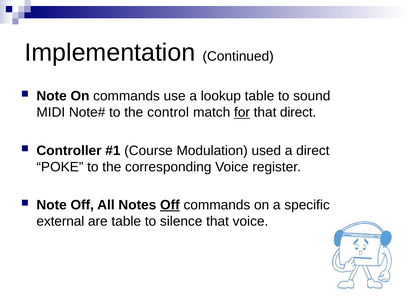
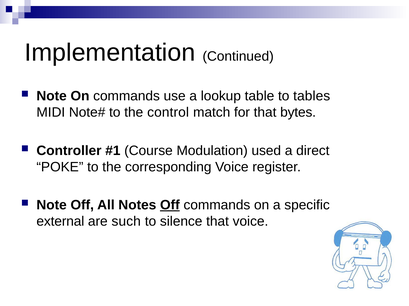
sound: sound -> tables
for underline: present -> none
that direct: direct -> bytes
are table: table -> such
